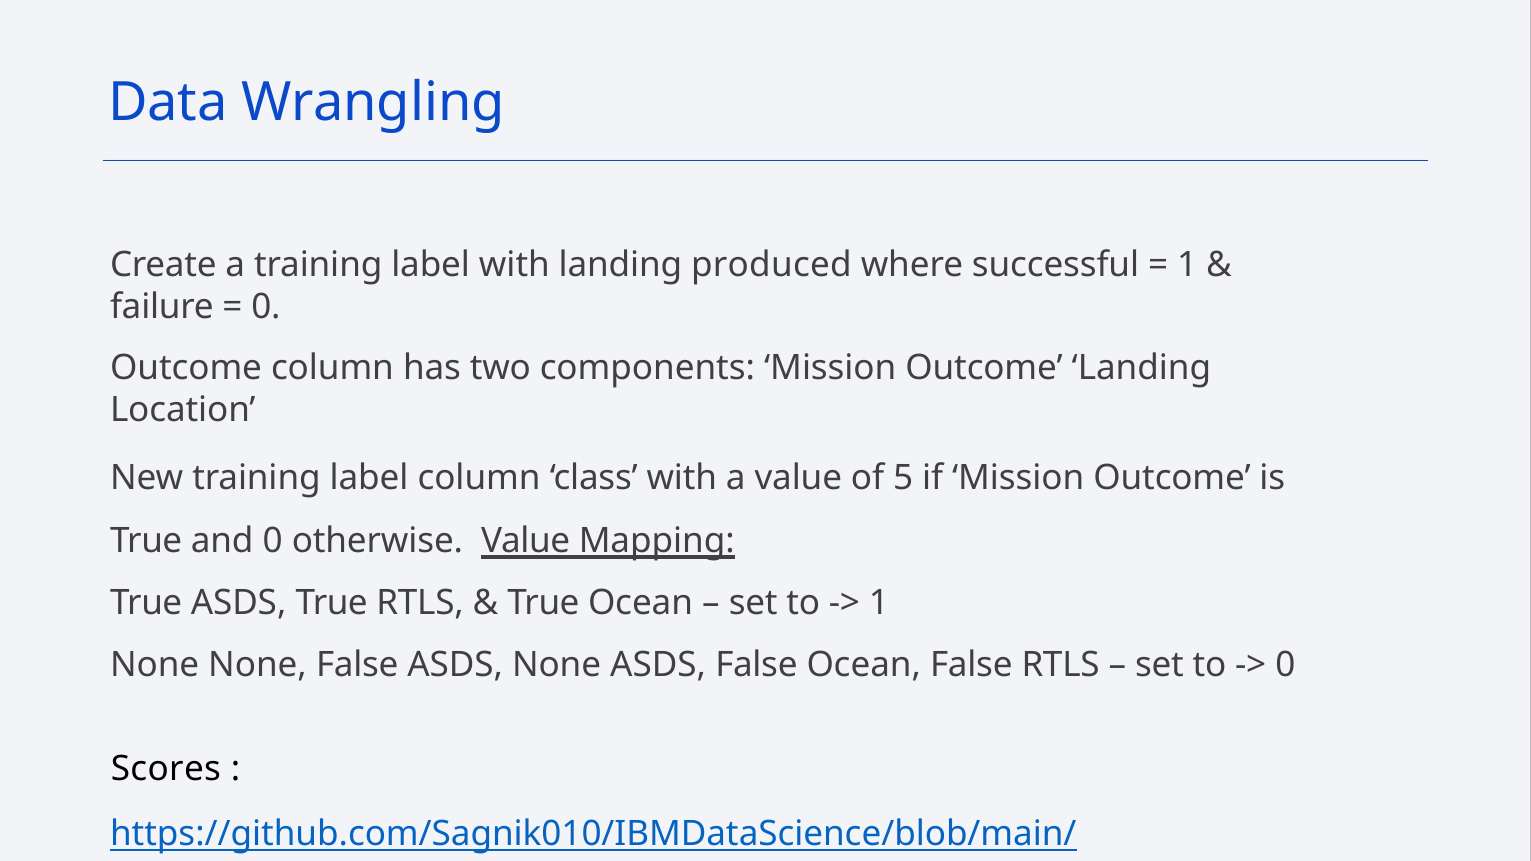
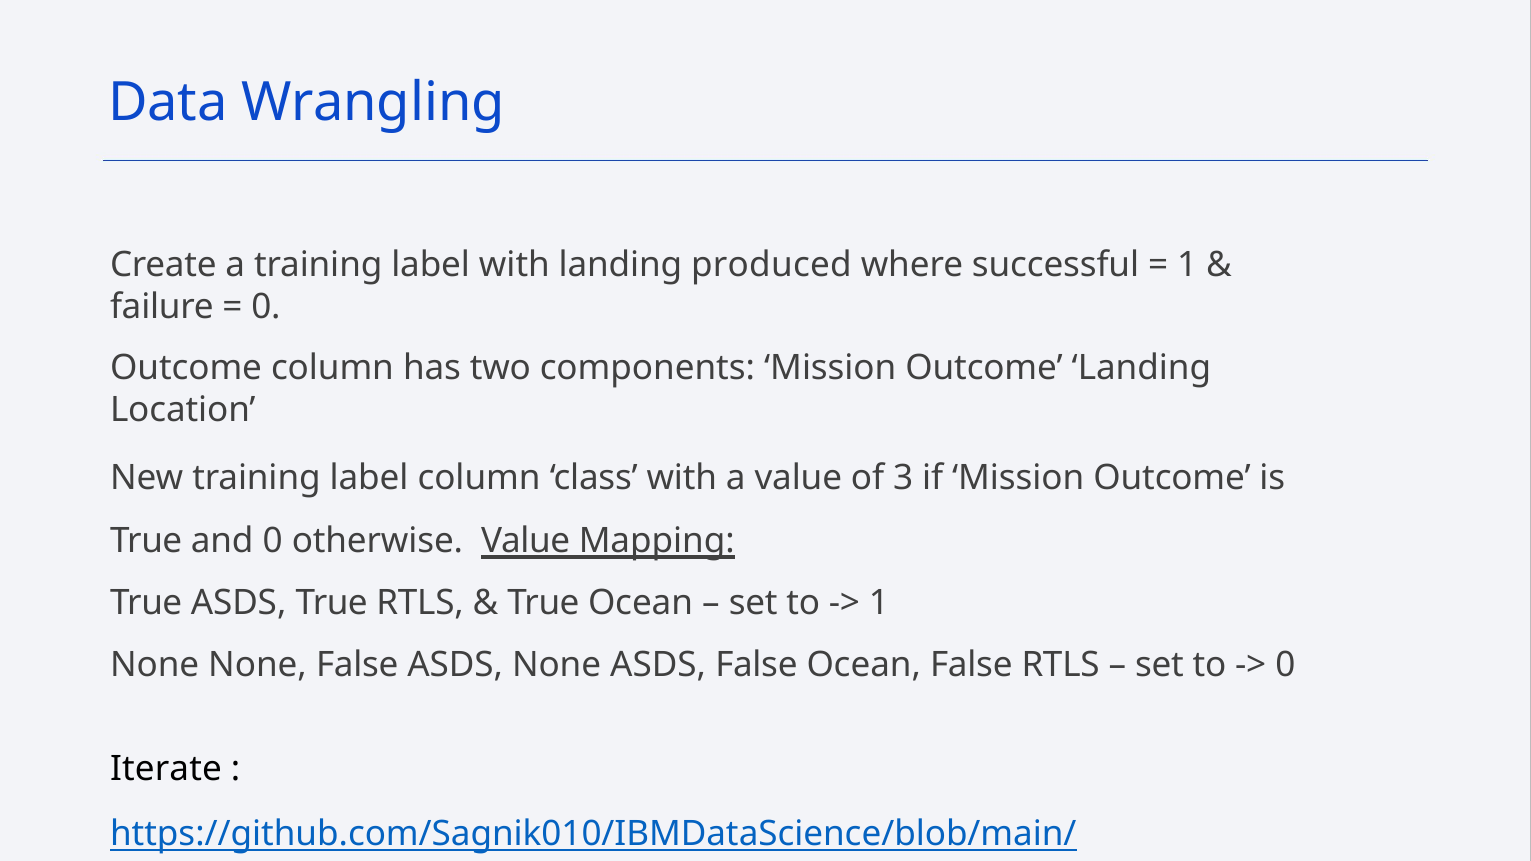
5: 5 -> 3
Scores: Scores -> Iterate
